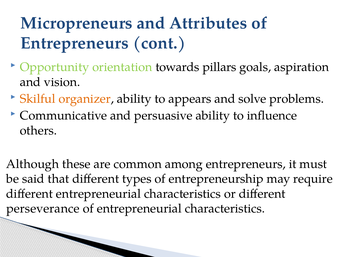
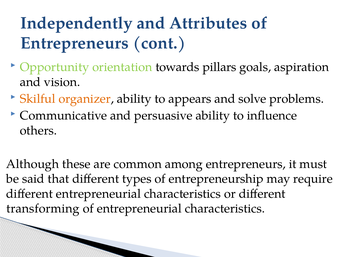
Micropreneurs: Micropreneurs -> Independently
perseverance: perseverance -> transforming
